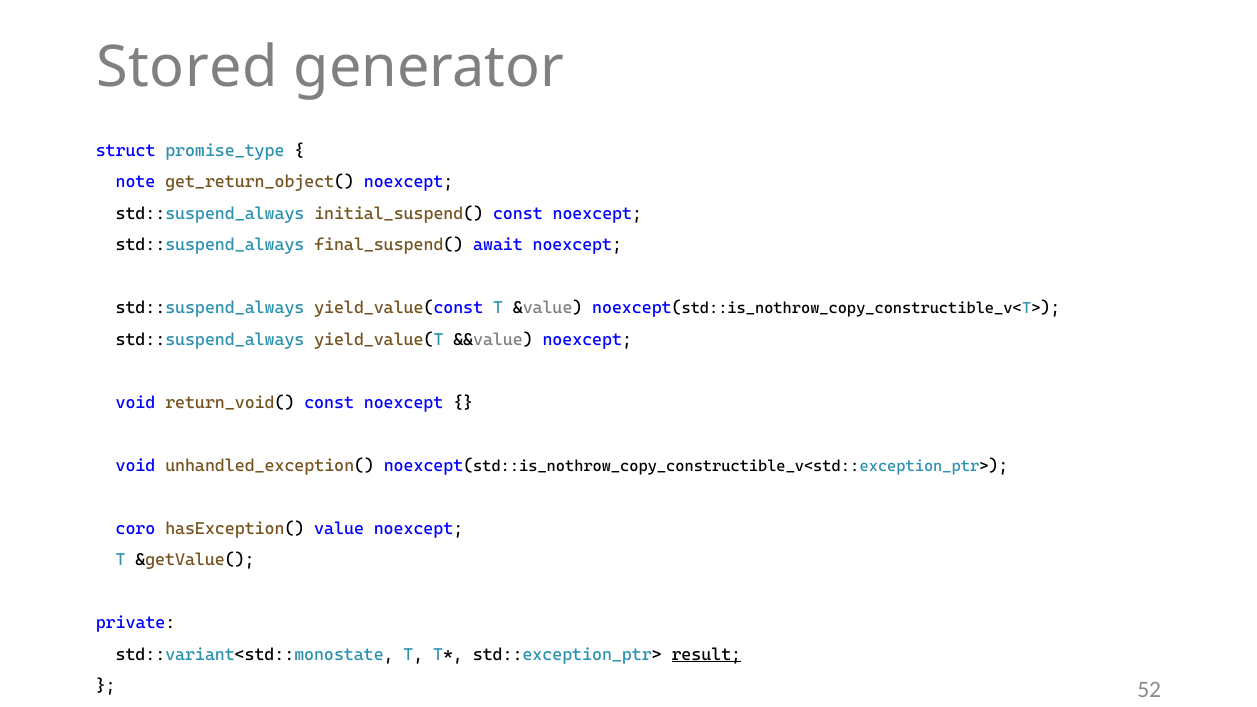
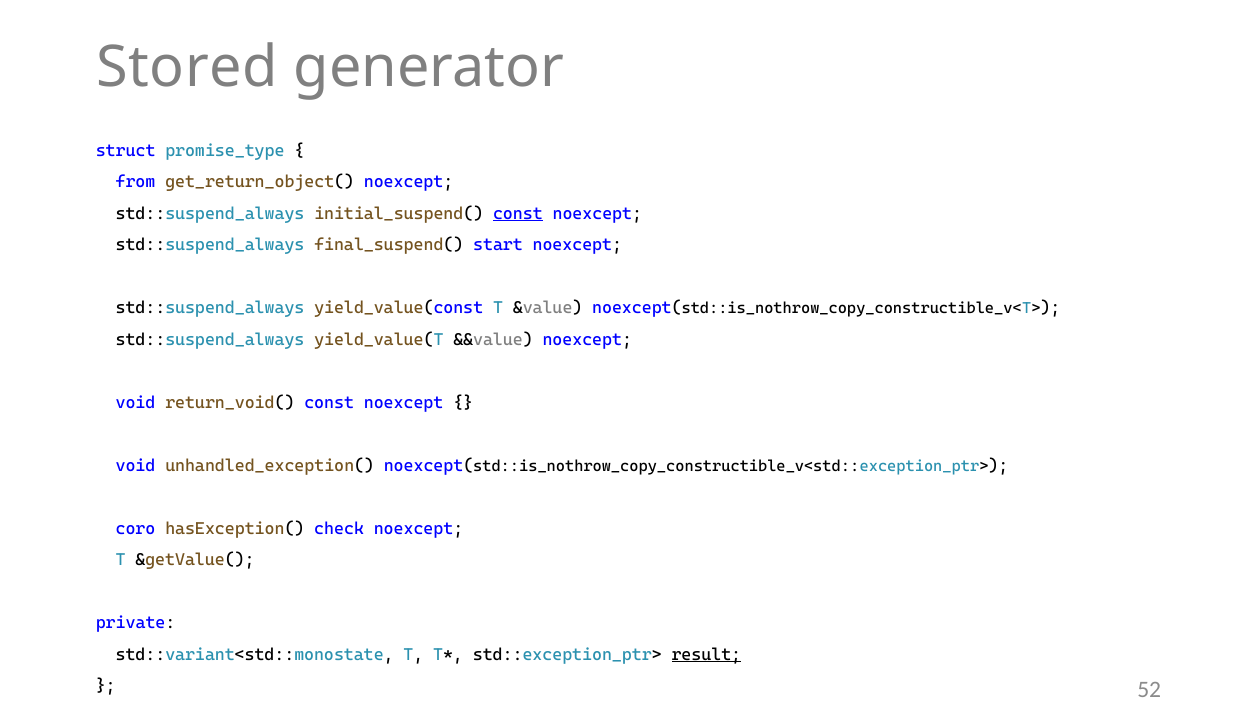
note: note -> from
const at (518, 214) underline: none -> present
await: await -> start
value: value -> check
